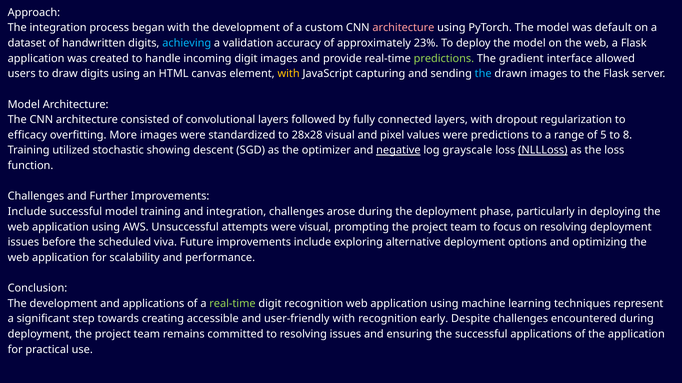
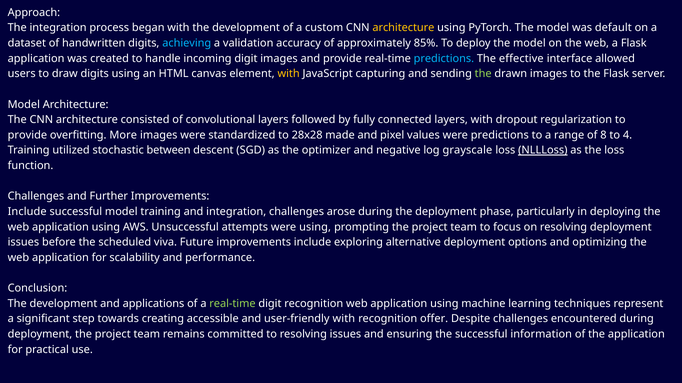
architecture at (403, 28) colour: pink -> yellow
23%: 23% -> 85%
predictions at (444, 59) colour: light green -> light blue
gradient: gradient -> effective
the at (483, 74) colour: light blue -> light green
efficacy at (27, 135): efficacy -> provide
28x28 visual: visual -> made
5: 5 -> 8
8: 8 -> 4
showing: showing -> between
negative underline: present -> none
were visual: visual -> using
early: early -> offer
successful applications: applications -> information
